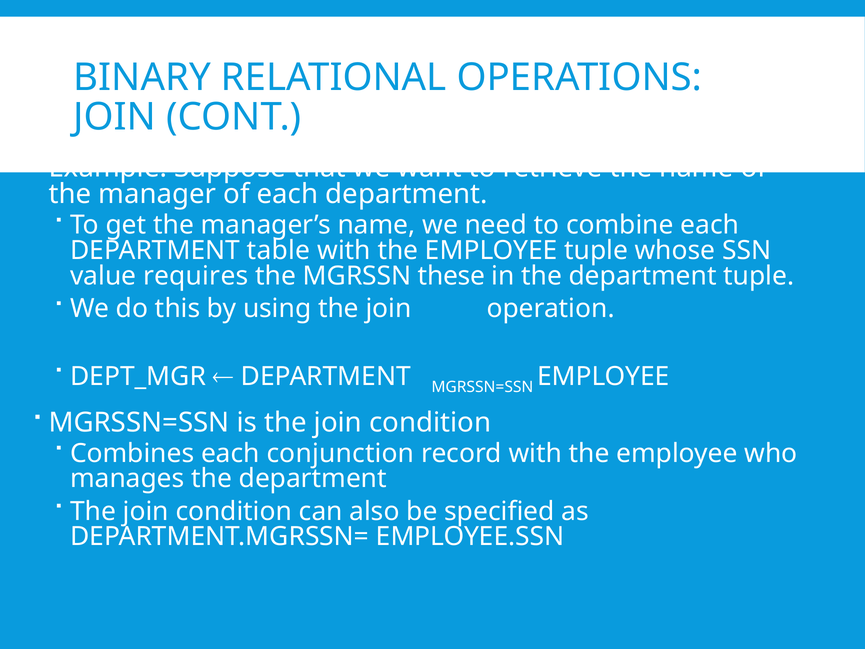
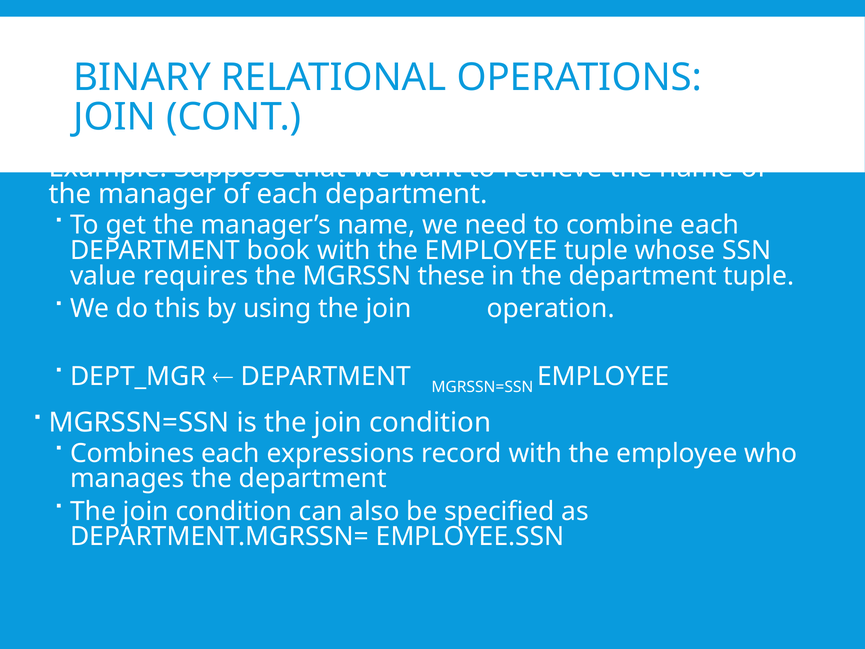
table: table -> book
conjunction: conjunction -> expressions
